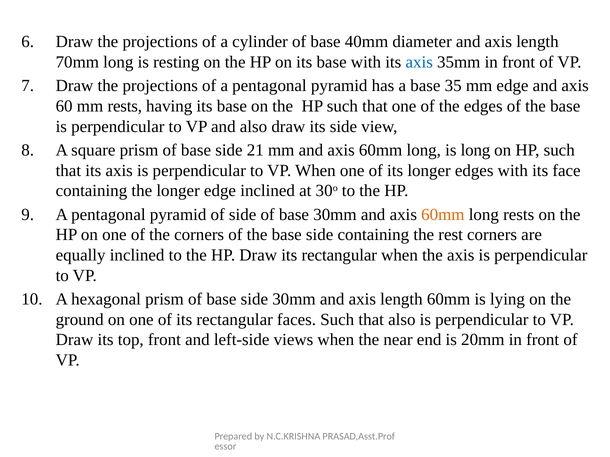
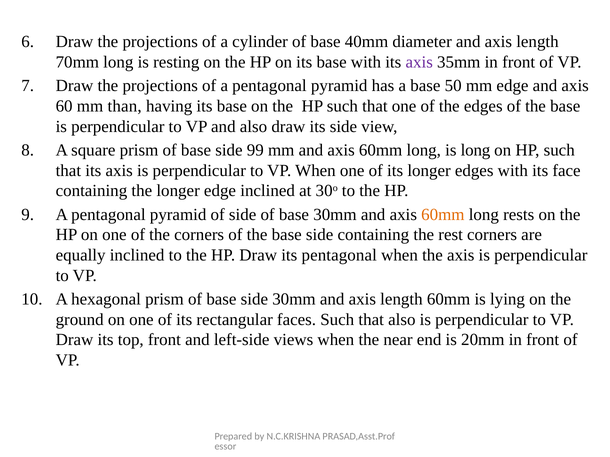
axis at (419, 62) colour: blue -> purple
35: 35 -> 50
mm rests: rests -> than
21: 21 -> 99
Draw its rectangular: rectangular -> pentagonal
